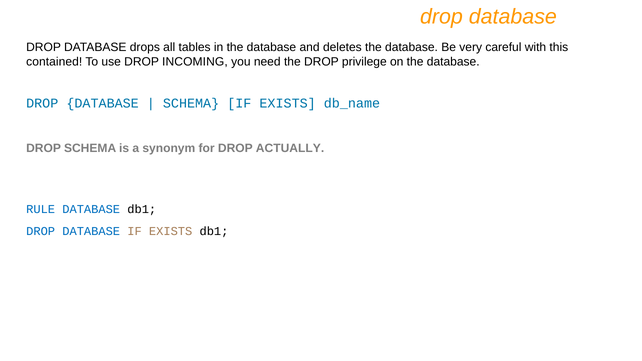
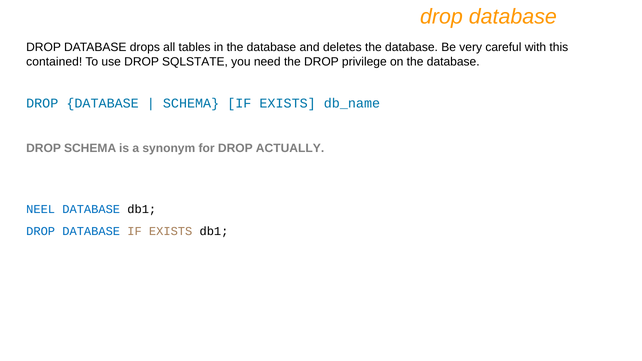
INCOMING: INCOMING -> SQLSTATE
RULE: RULE -> NEEL
